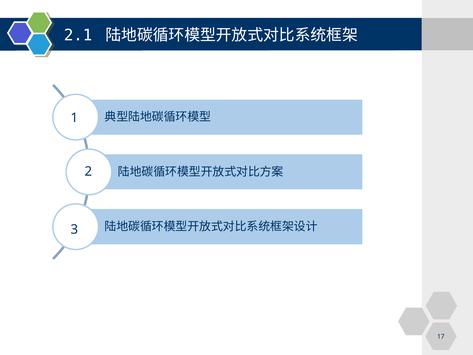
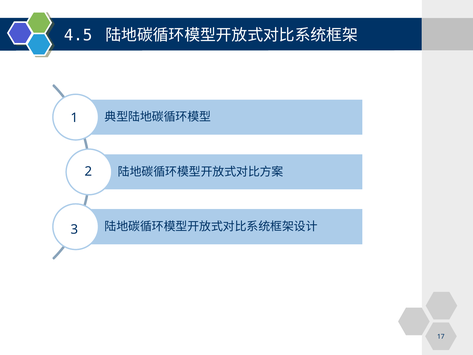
2.1: 2.1 -> 4.5
